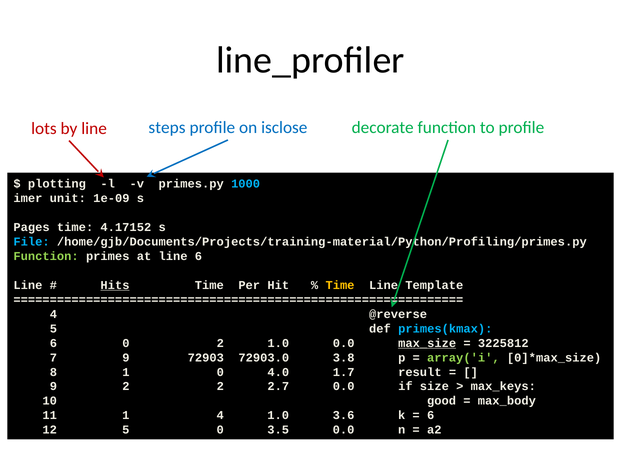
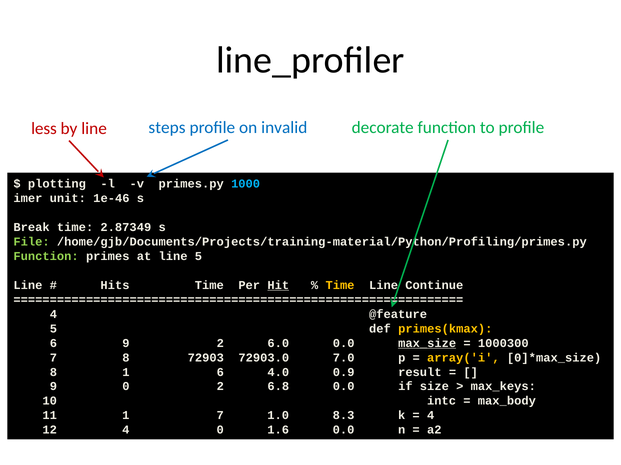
lots: lots -> less
isclose: isclose -> invalid
1e-09: 1e-09 -> 1e-46
Pages: Pages -> Break
4.17152: 4.17152 -> 2.87349
File colour: light blue -> light green
line 6: 6 -> 5
Hits underline: present -> none
Hit underline: none -> present
Template: Template -> Continue
@reverse: @reverse -> @feature
primes(kmax colour: light blue -> yellow
6 0: 0 -> 9
2 1.0: 1.0 -> 6.0
3225812: 3225812 -> 1000300
7 9: 9 -> 8
3.8: 3.8 -> 7.0
array('i colour: light green -> yellow
1 0: 0 -> 6
1.7: 1.7 -> 0.9
9 2: 2 -> 0
2.7: 2.7 -> 6.8
good: good -> intc
1 4: 4 -> 7
3.6: 3.6 -> 8.3
6 at (431, 416): 6 -> 4
12 5: 5 -> 4
3.5: 3.5 -> 1.6
